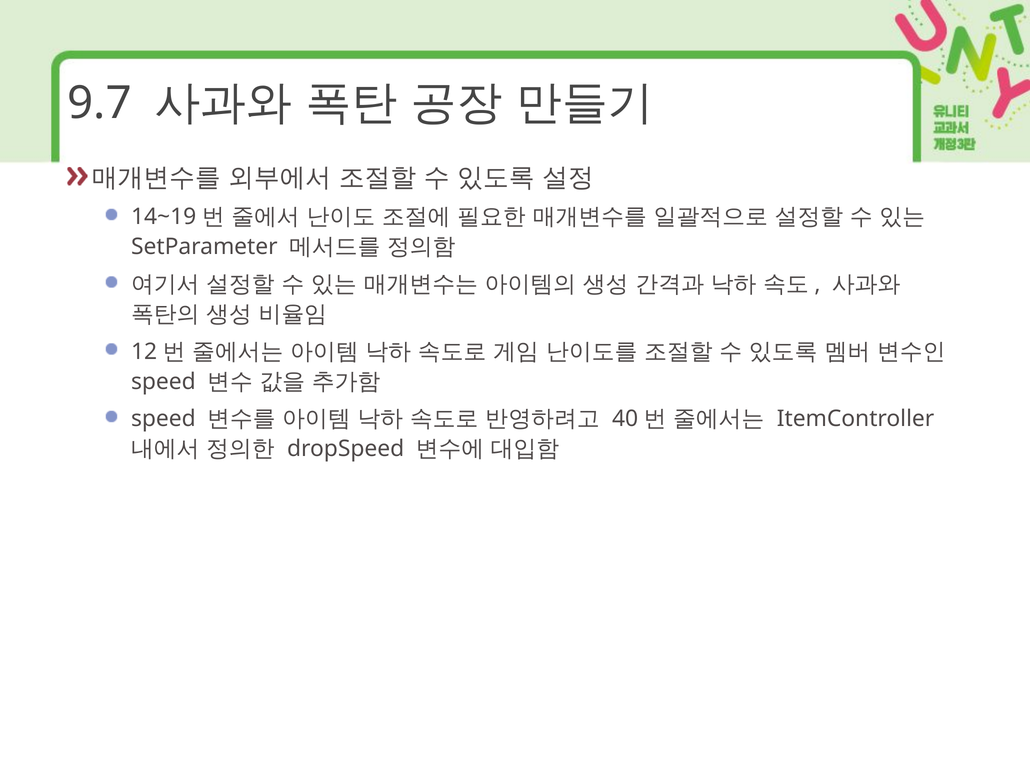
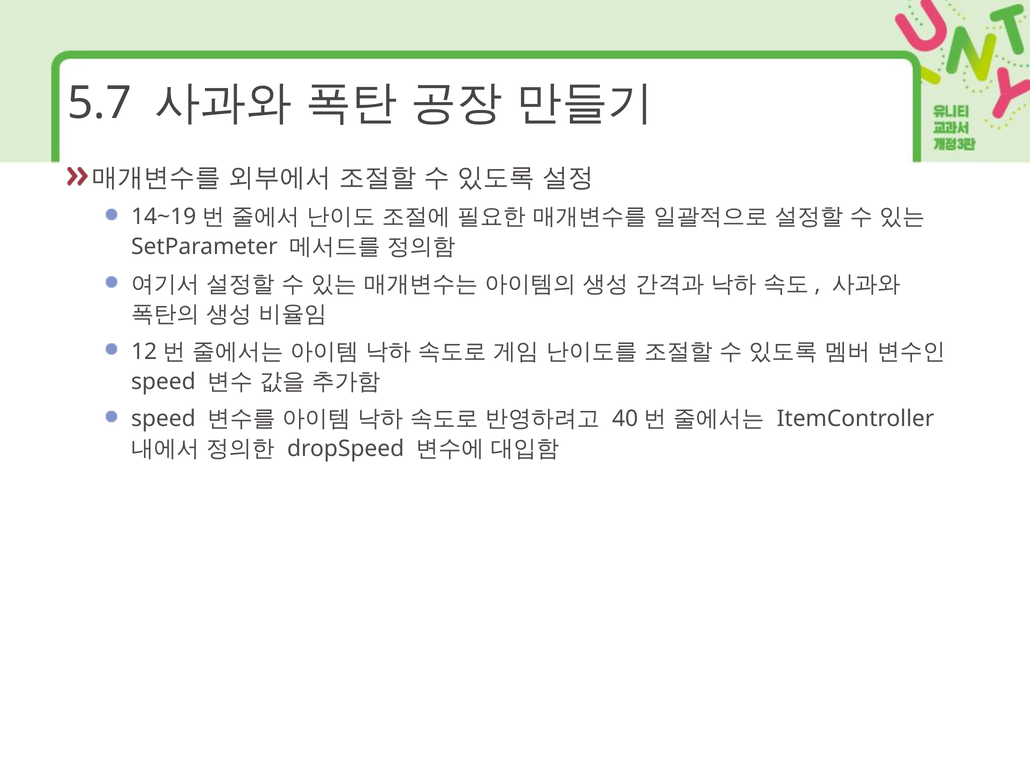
9.7: 9.7 -> 5.7
